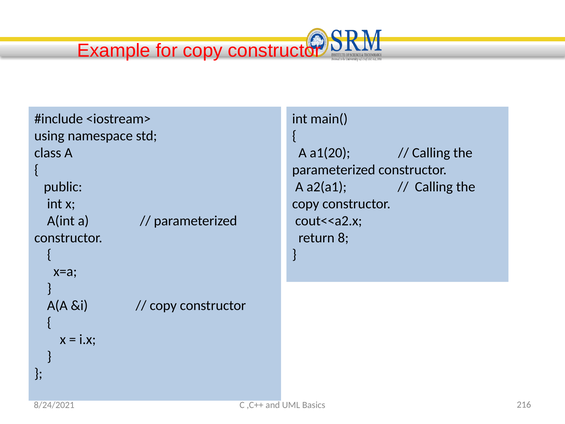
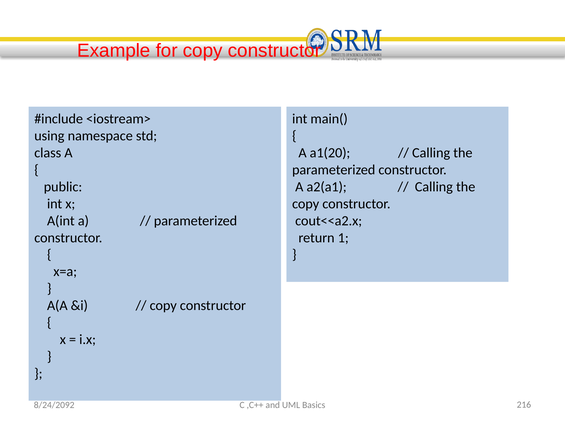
8: 8 -> 1
8/24/2021: 8/24/2021 -> 8/24/2092
